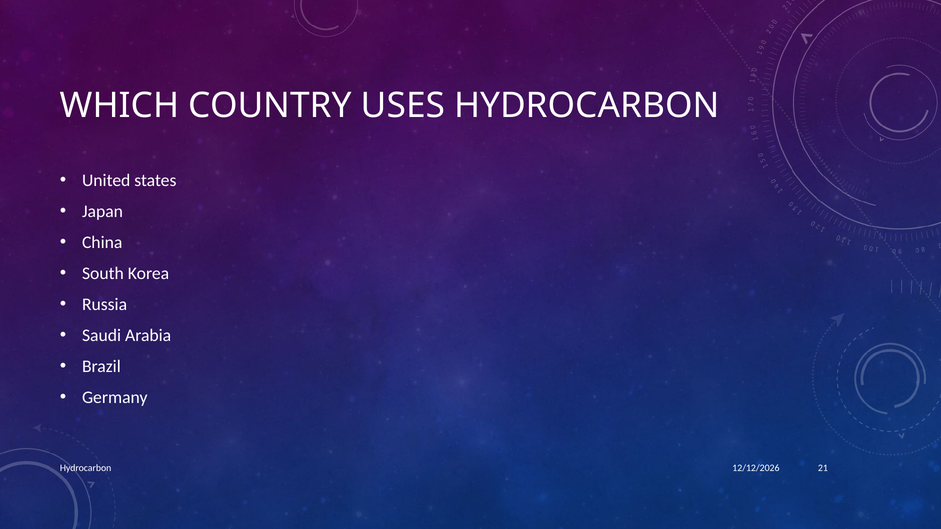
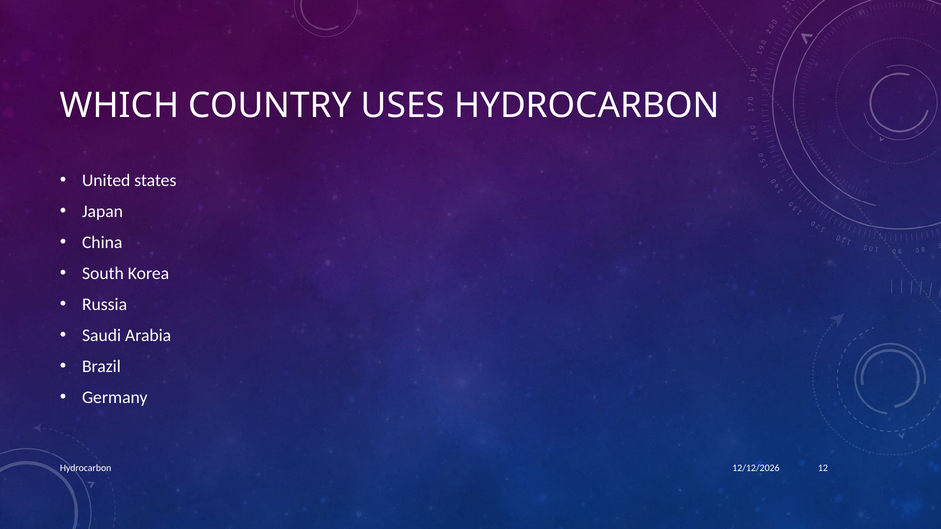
21: 21 -> 12
